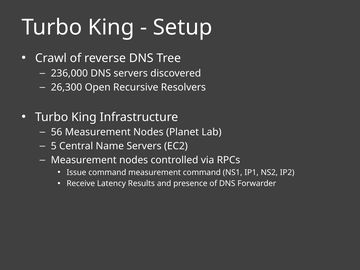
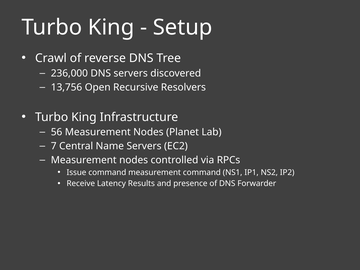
26,300: 26,300 -> 13,756
5: 5 -> 7
